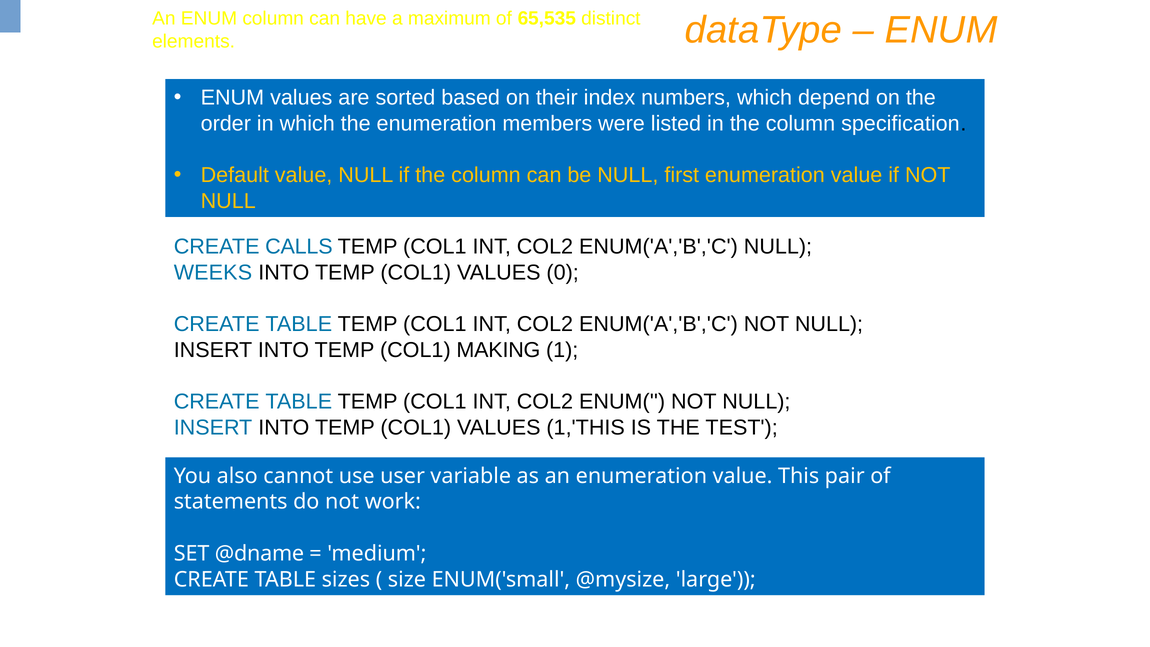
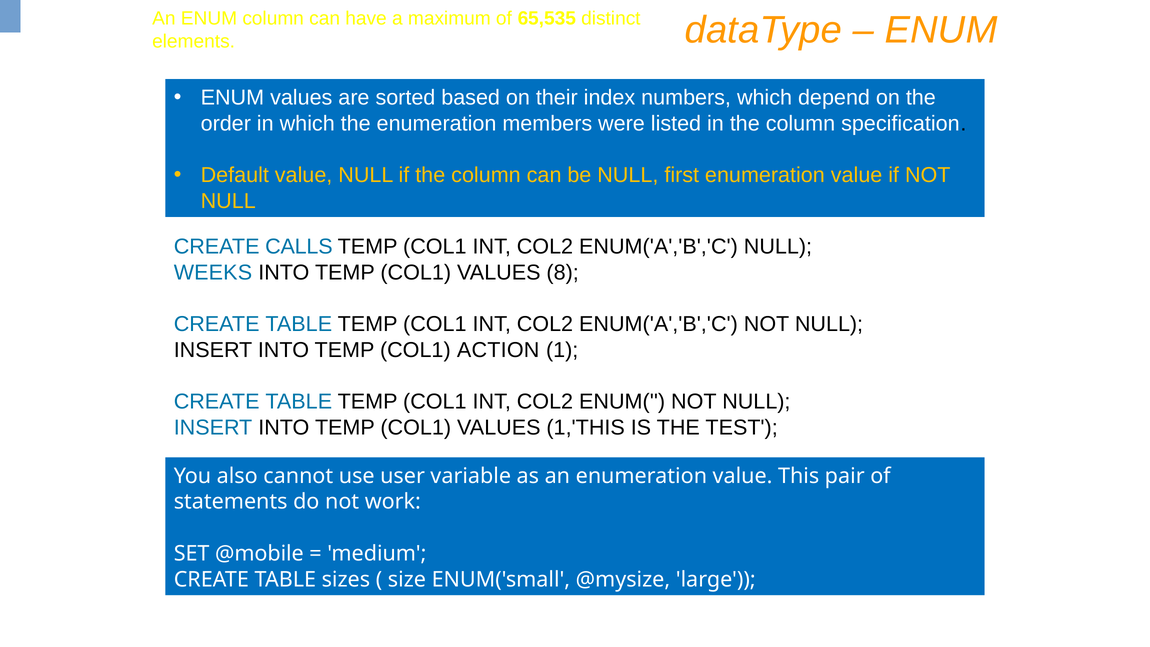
0: 0 -> 8
MAKING: MAKING -> ACTION
@dname: @dname -> @mobile
